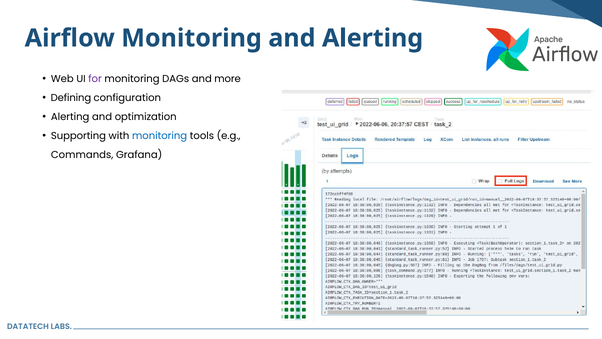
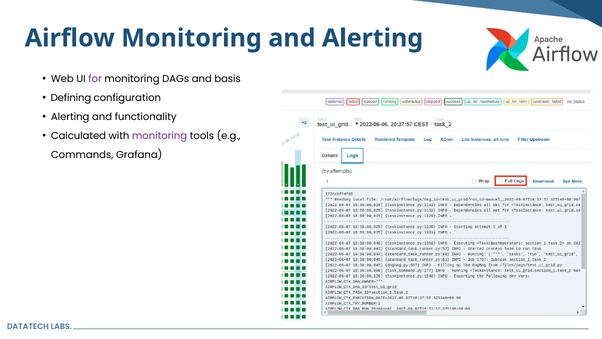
more: more -> basis
optimization: optimization -> functionality
Supporting: Supporting -> Calculated
monitoring at (160, 136) colour: blue -> purple
